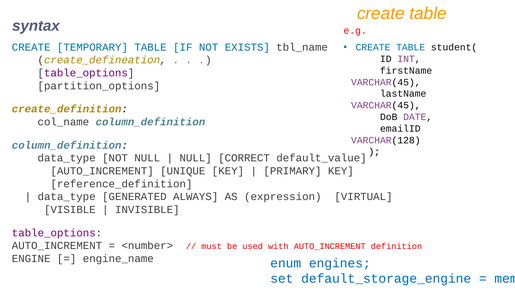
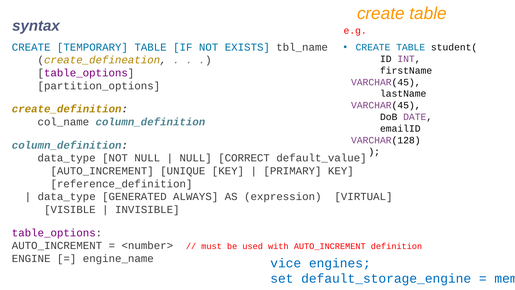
enum: enum -> vice
